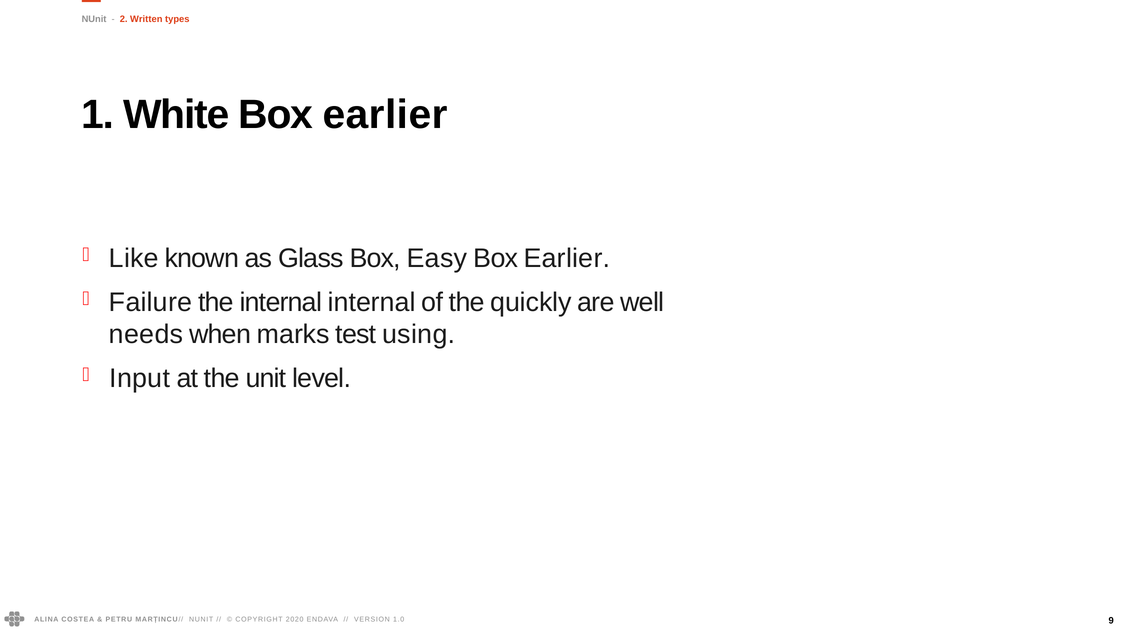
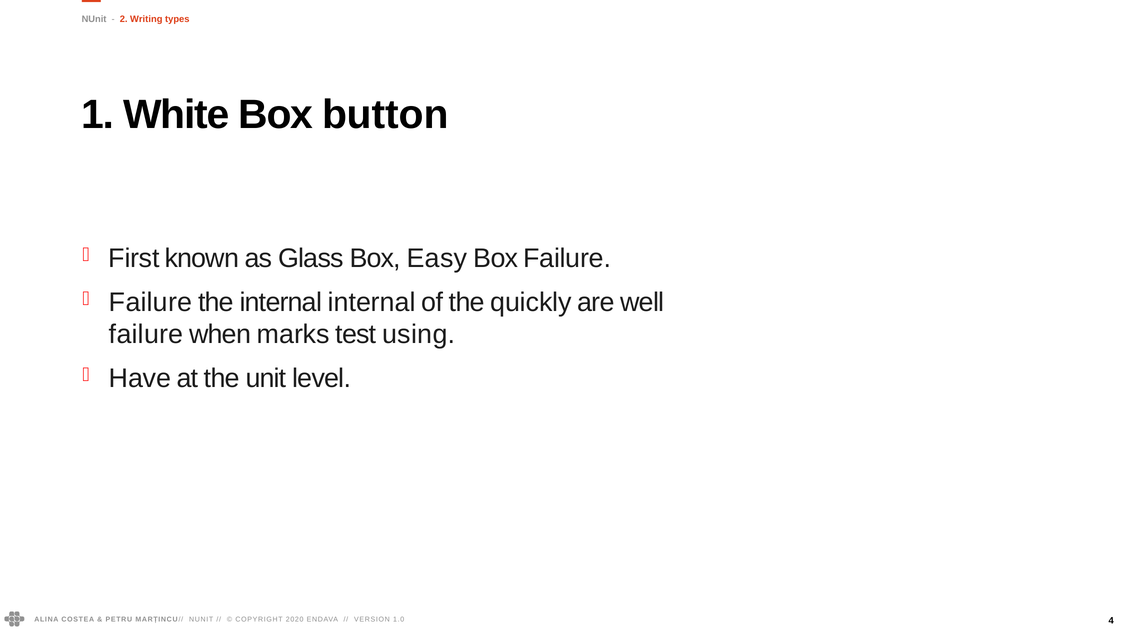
Written: Written -> Writing
White Box earlier: earlier -> button
Like: Like -> First
Earlier at (567, 258): Earlier -> Failure
needs at (146, 334): needs -> failure
Input: Input -> Have
9: 9 -> 4
